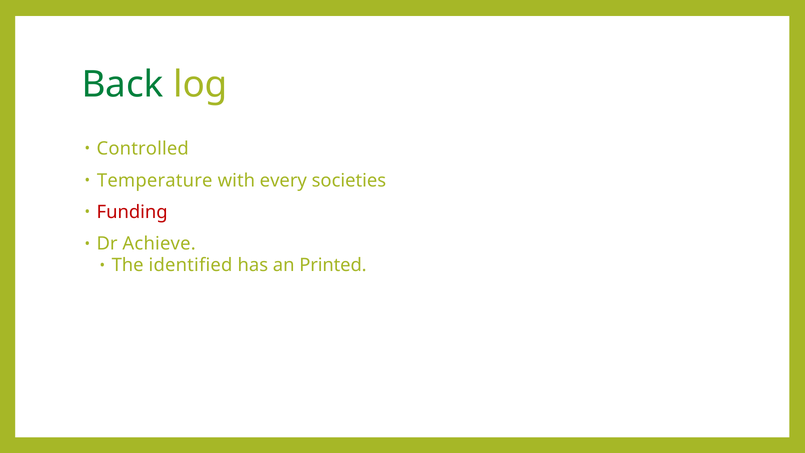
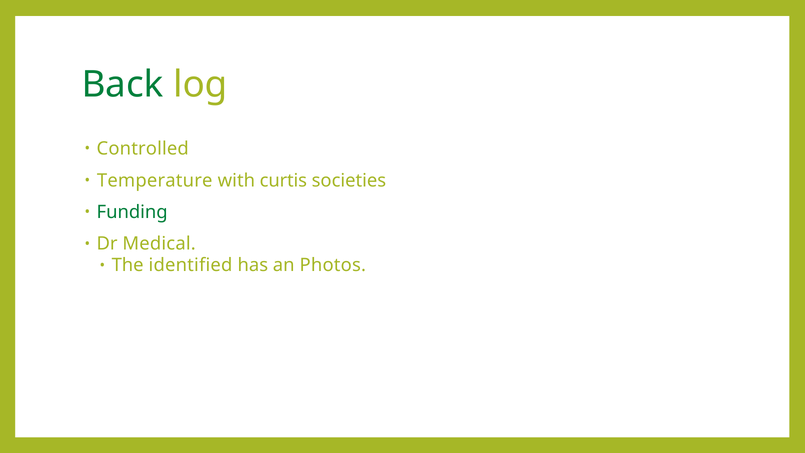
every: every -> curtis
Funding colour: red -> green
Achieve: Achieve -> Medical
Printed: Printed -> Photos
